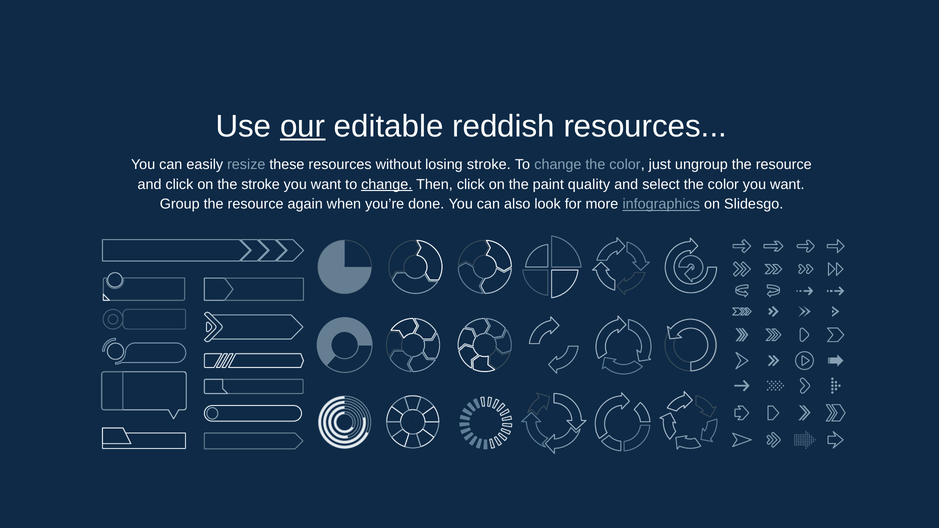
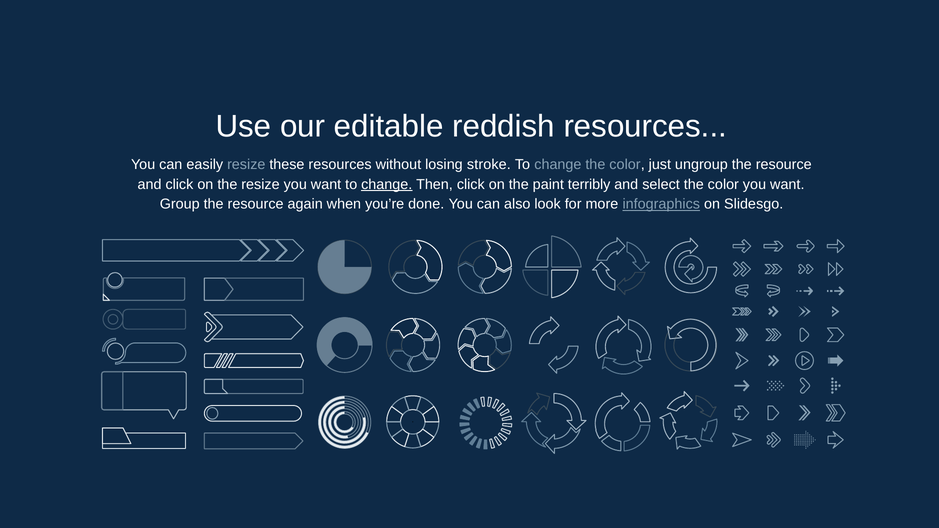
our underline: present -> none
the stroke: stroke -> resize
quality: quality -> terribly
